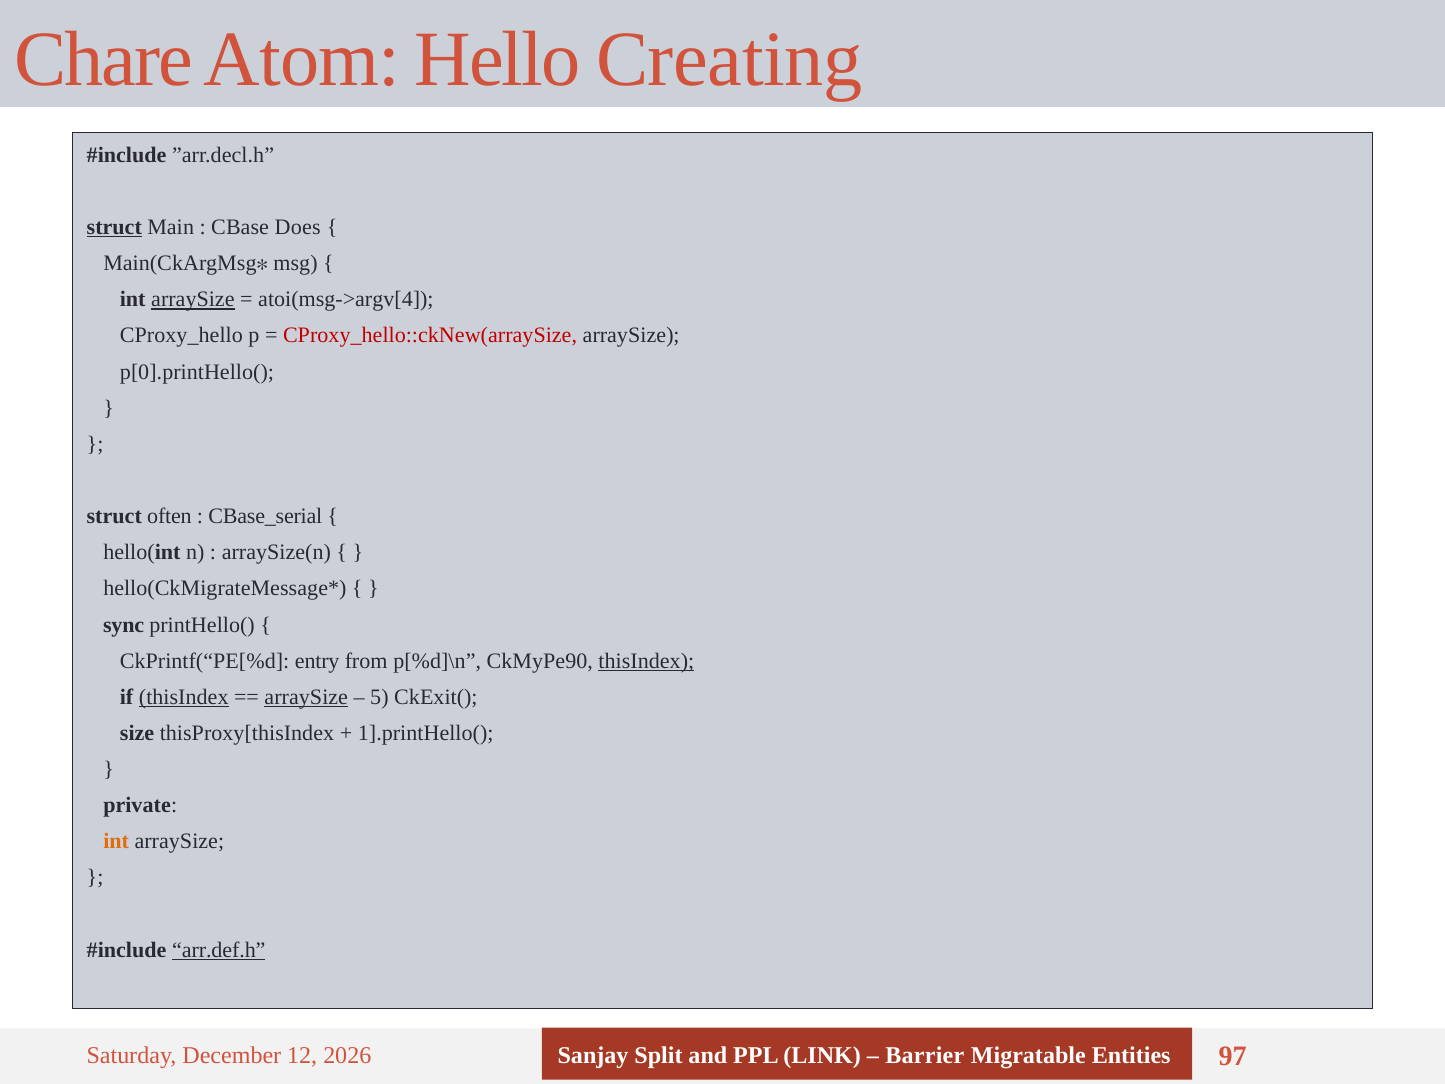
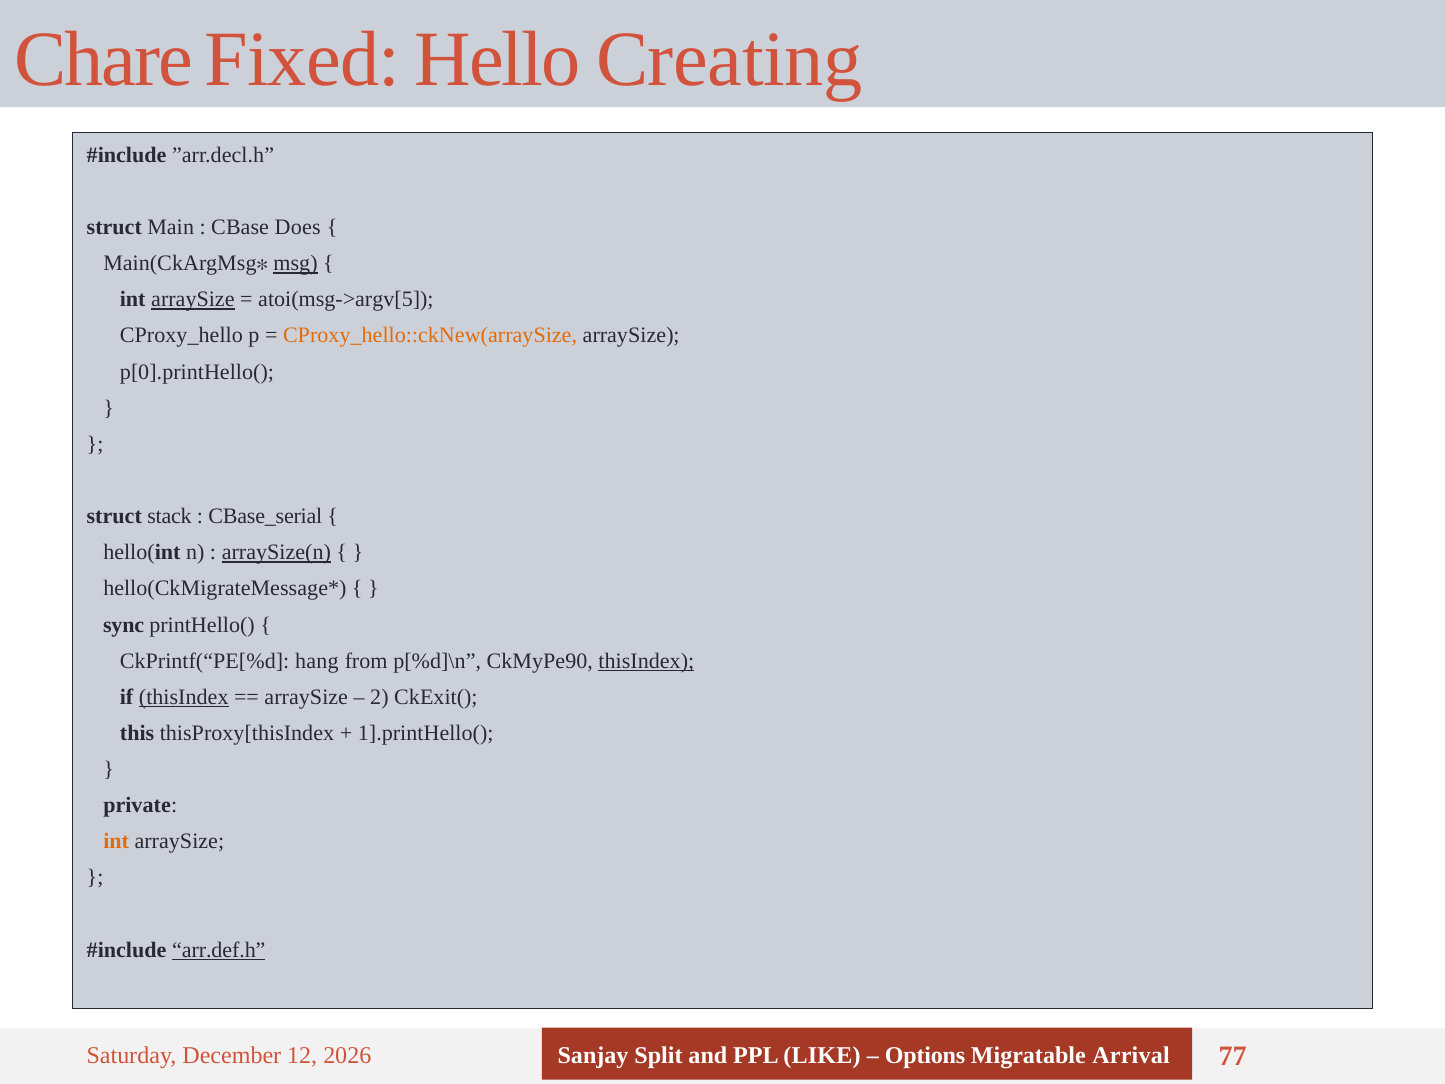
Atom: Atom -> Fixed
struct at (114, 227) underline: present -> none
msg underline: none -> present
atoi(msg->argv[4: atoi(msg->argv[4 -> atoi(msg->argv[5
CProxy_hello::ckNew(arraySize colour: red -> orange
often: often -> stack
arraySize(n underline: none -> present
entry: entry -> hang
arraySize at (306, 697) underline: present -> none
5: 5 -> 2
size: size -> this
LINK: LINK -> LIKE
Barrier: Barrier -> Options
Entities: Entities -> Arrival
97: 97 -> 77
